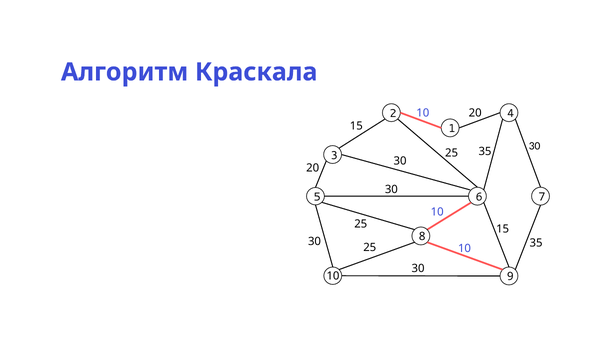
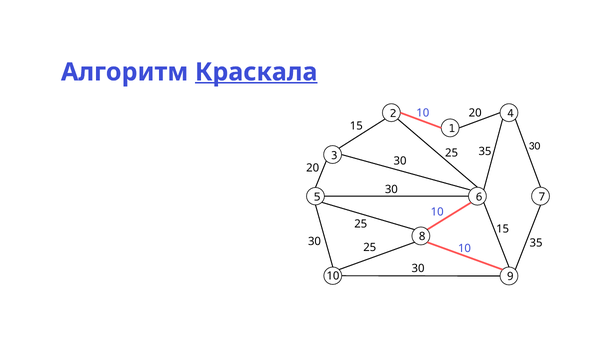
Краскала underline: none -> present
